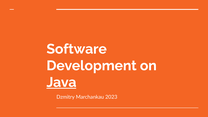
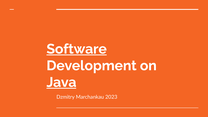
Software underline: none -> present
